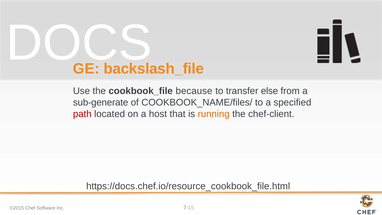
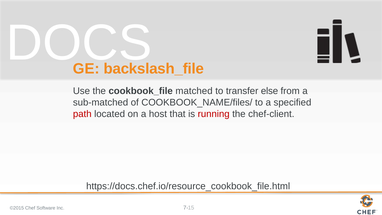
because: because -> matched
sub-generate: sub-generate -> sub-matched
running colour: orange -> red
